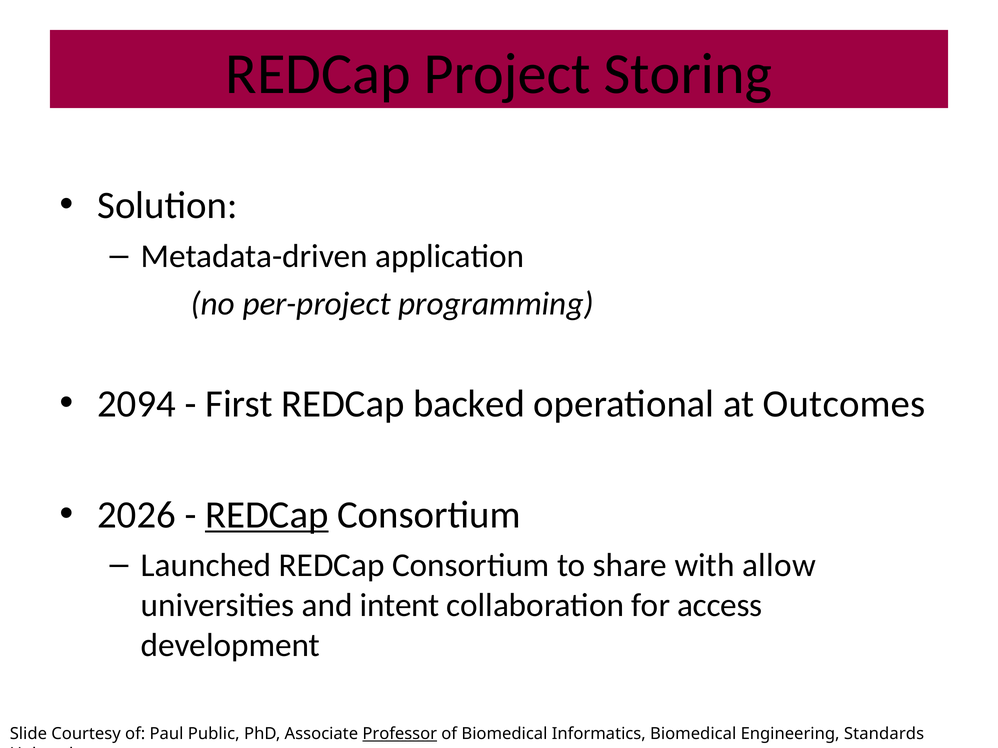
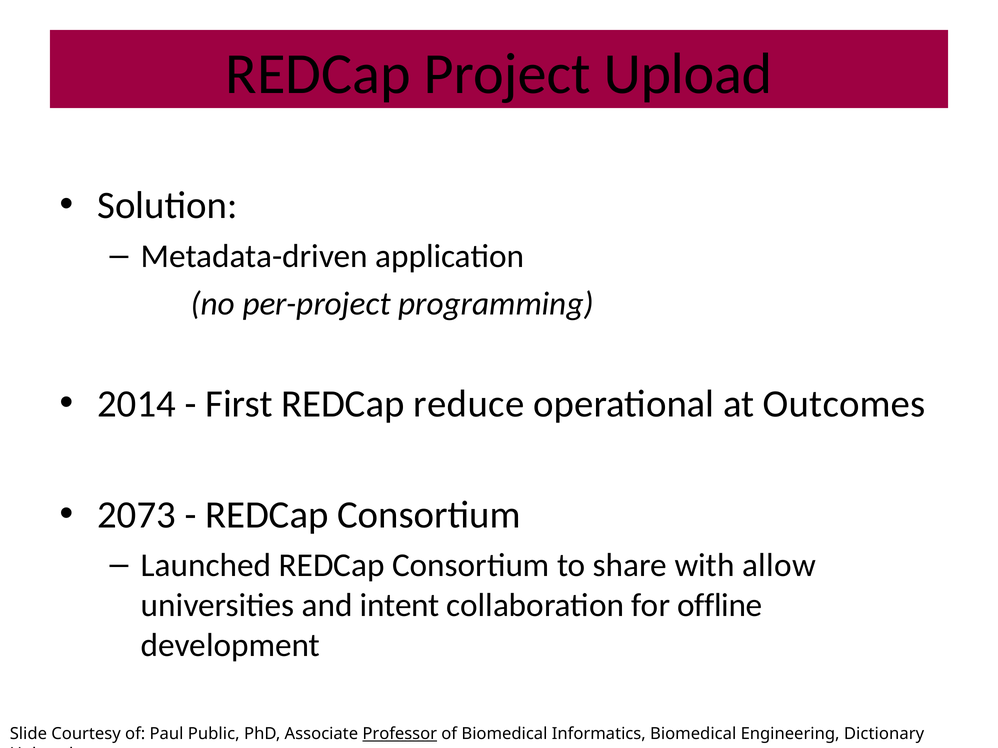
Storing: Storing -> Upload
2094: 2094 -> 2014
backed: backed -> reduce
2026: 2026 -> 2073
REDCap at (267, 515) underline: present -> none
access: access -> offline
Standards: Standards -> Dictionary
